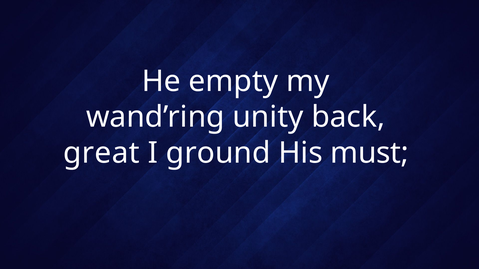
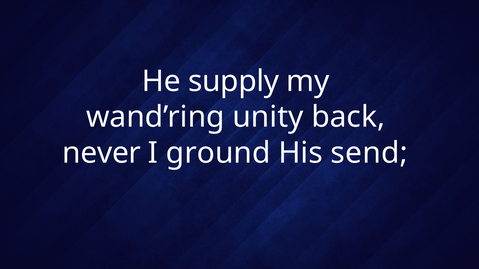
empty: empty -> supply
great: great -> never
must: must -> send
